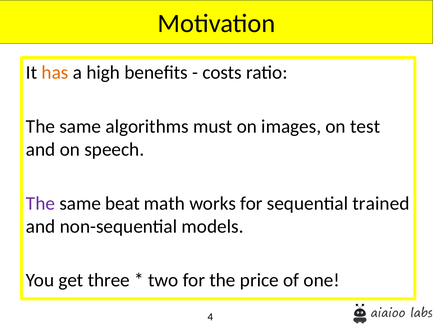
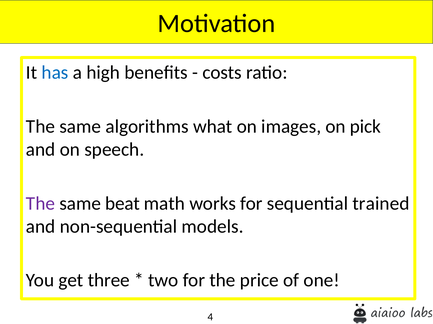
has colour: orange -> blue
must: must -> what
test: test -> pick
